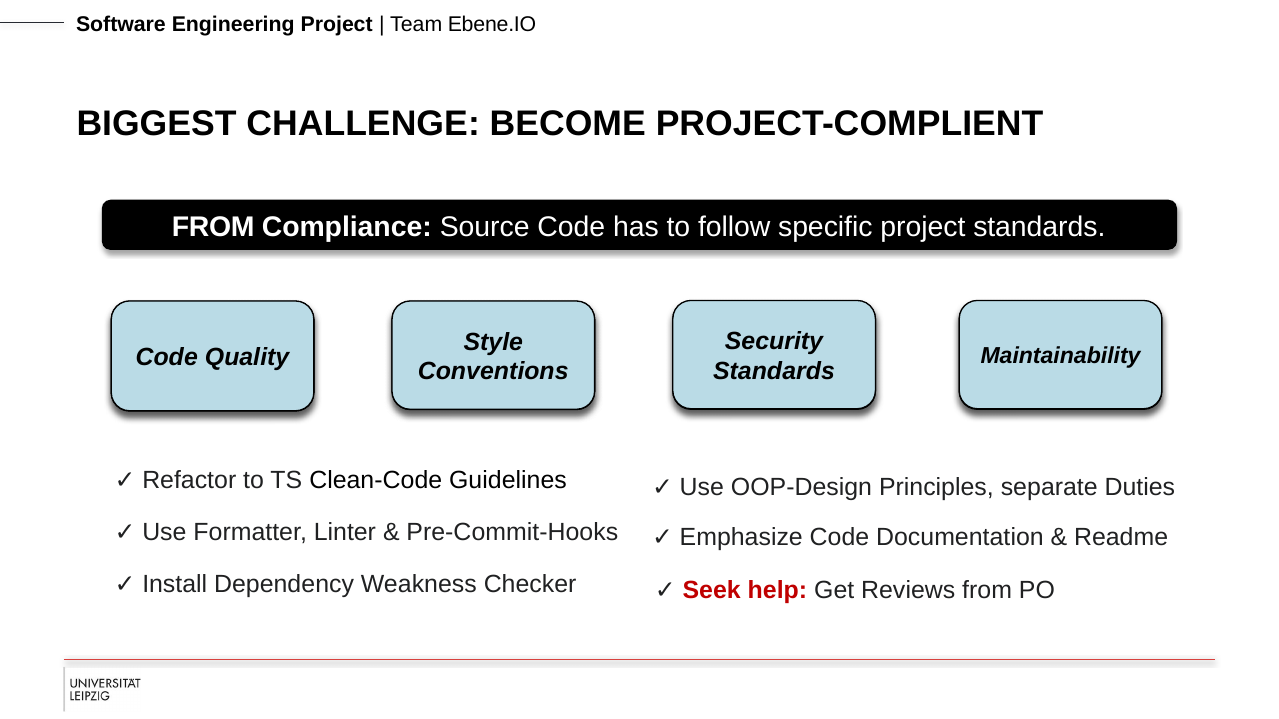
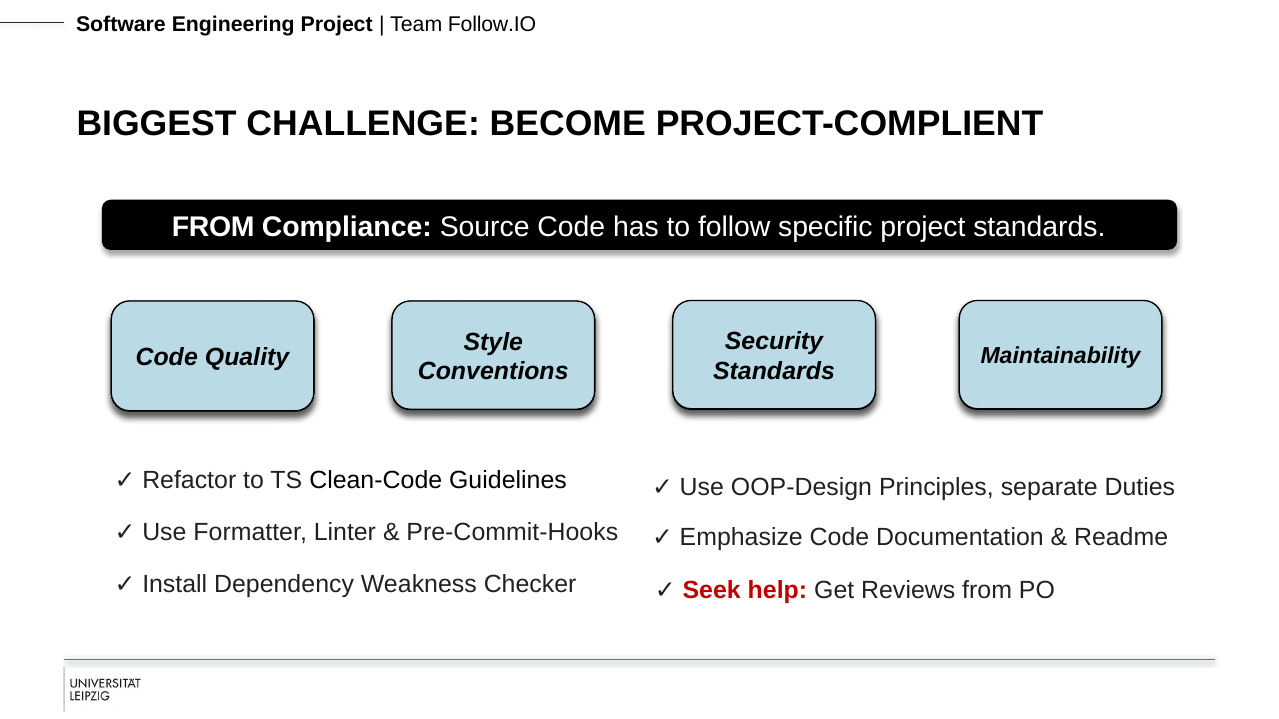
Ebene.IO: Ebene.IO -> Follow.IO
